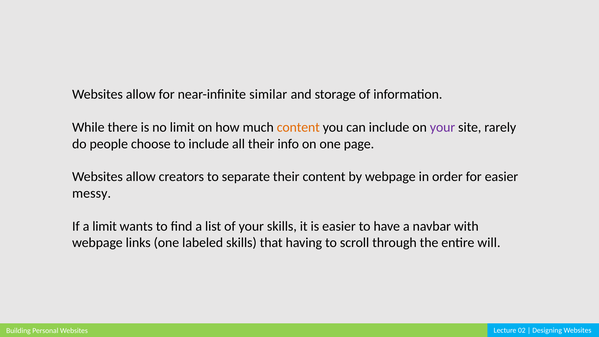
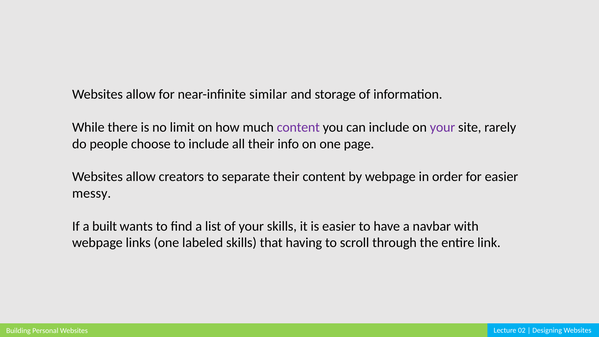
content at (298, 127) colour: orange -> purple
a limit: limit -> built
will: will -> link
